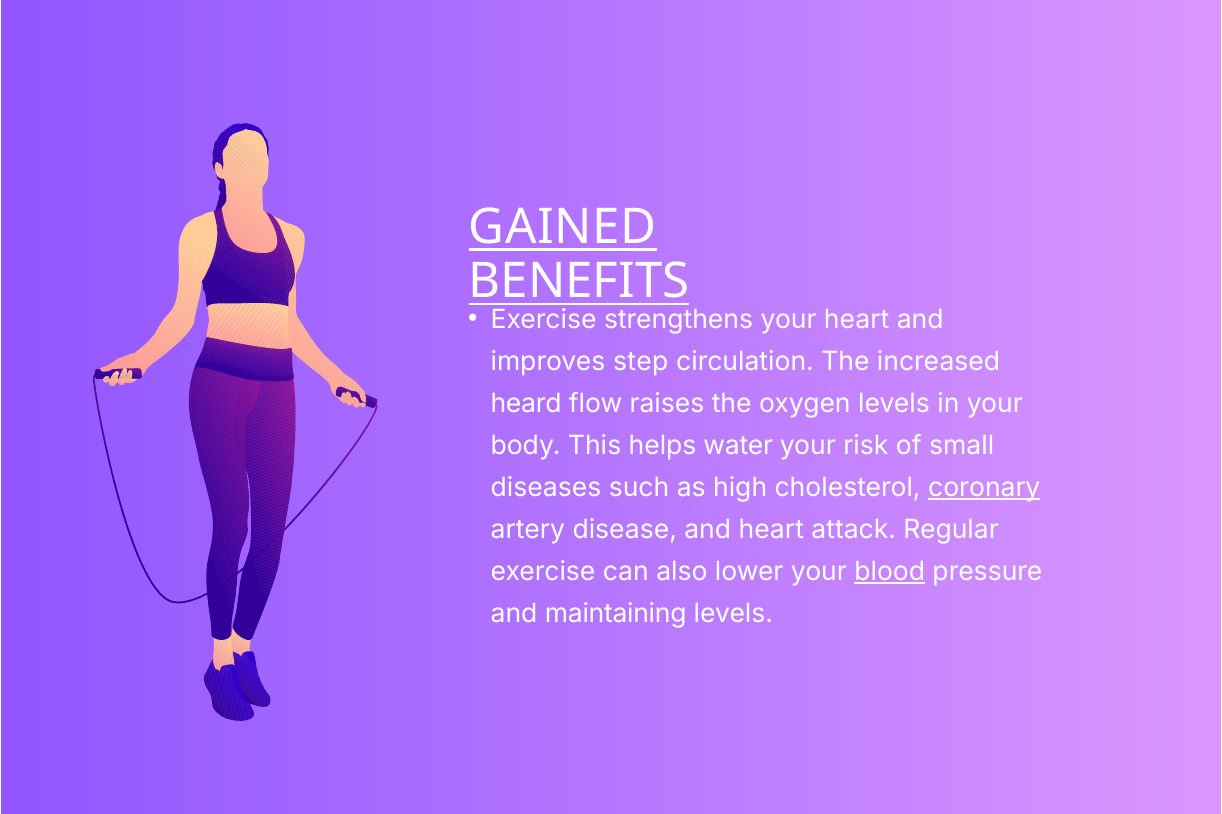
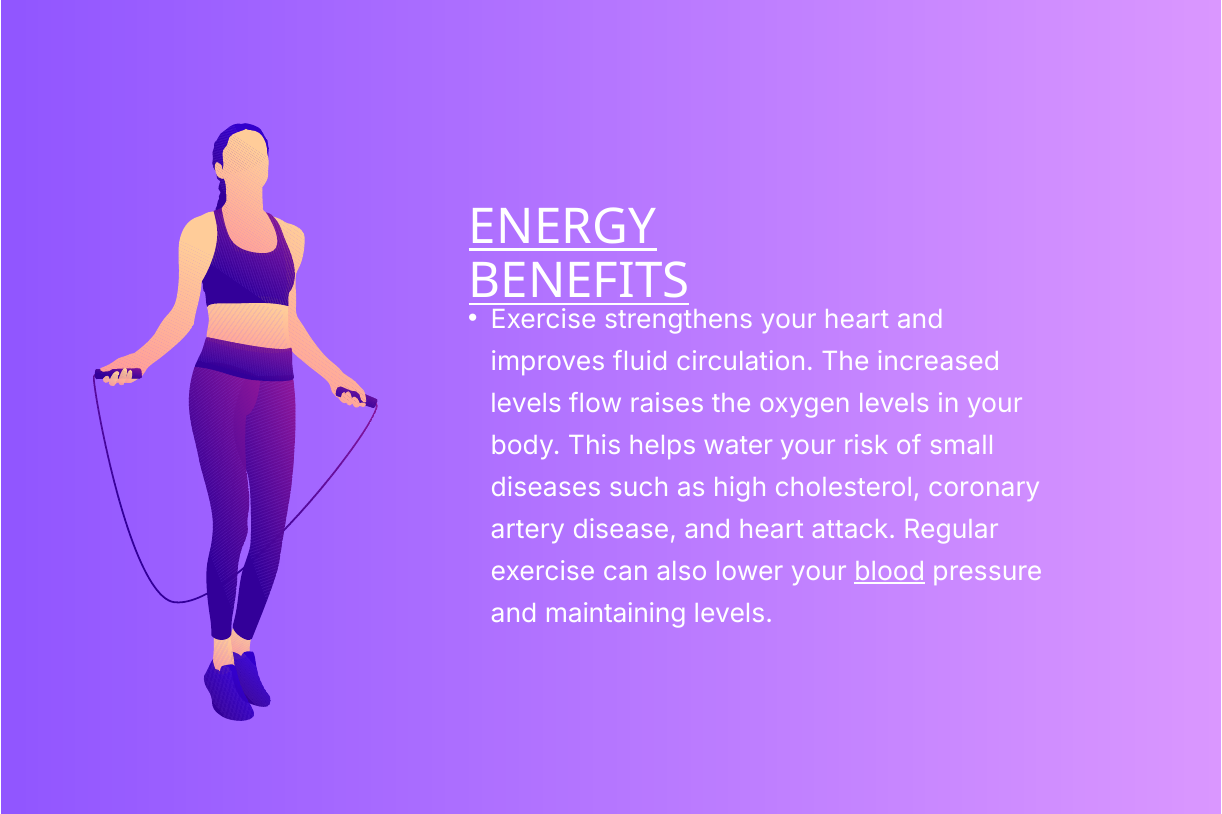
GAINED: GAINED -> ENERGY
step: step -> fluid
heard at (526, 404): heard -> levels
coronary underline: present -> none
